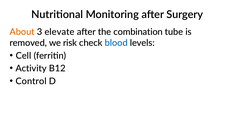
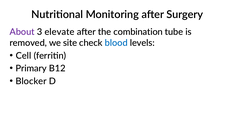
About colour: orange -> purple
risk: risk -> site
Activity: Activity -> Primary
Control: Control -> Blocker
